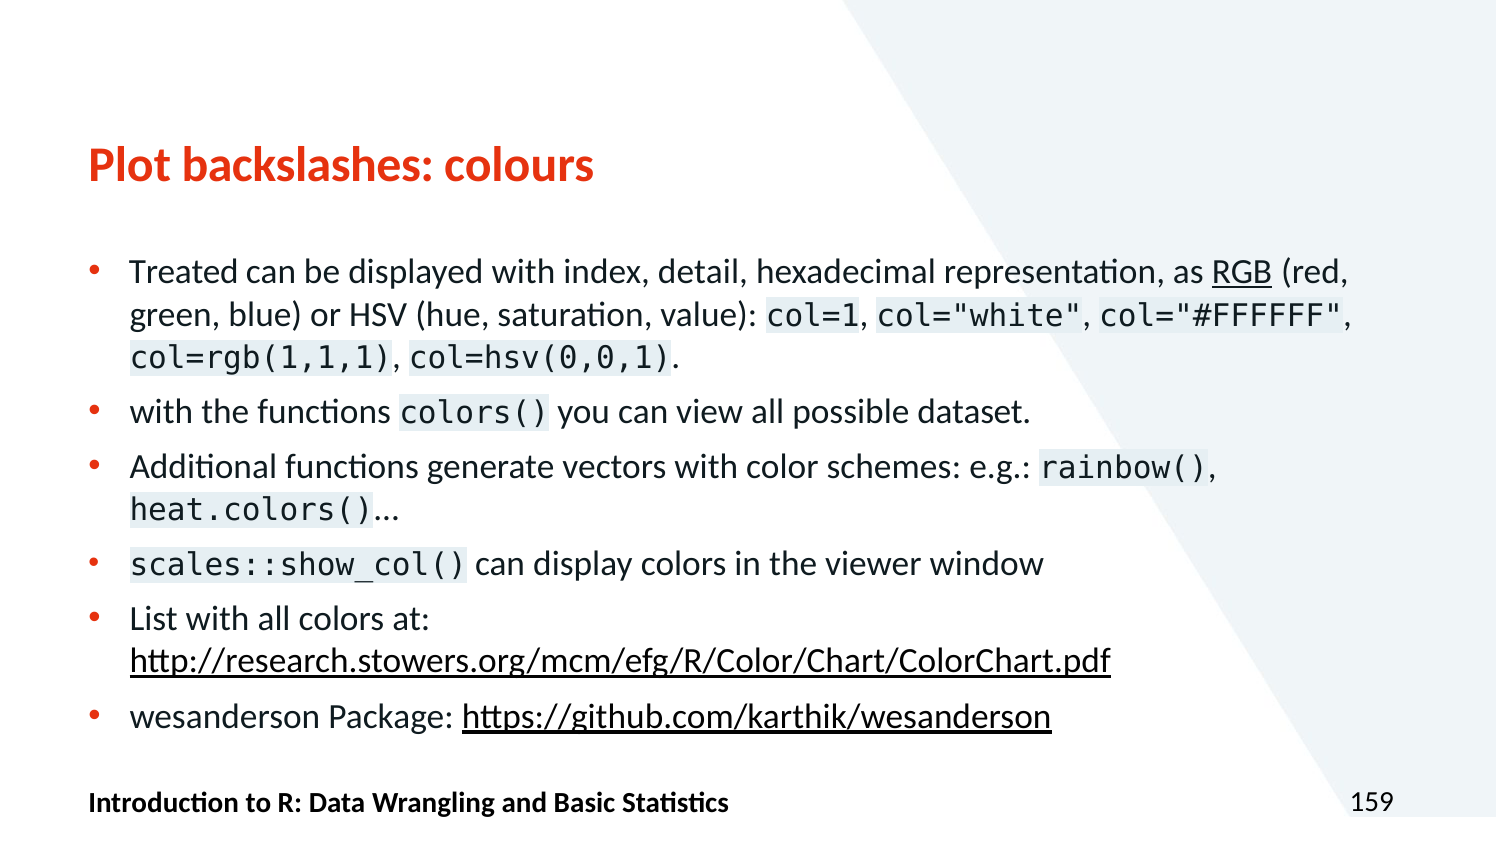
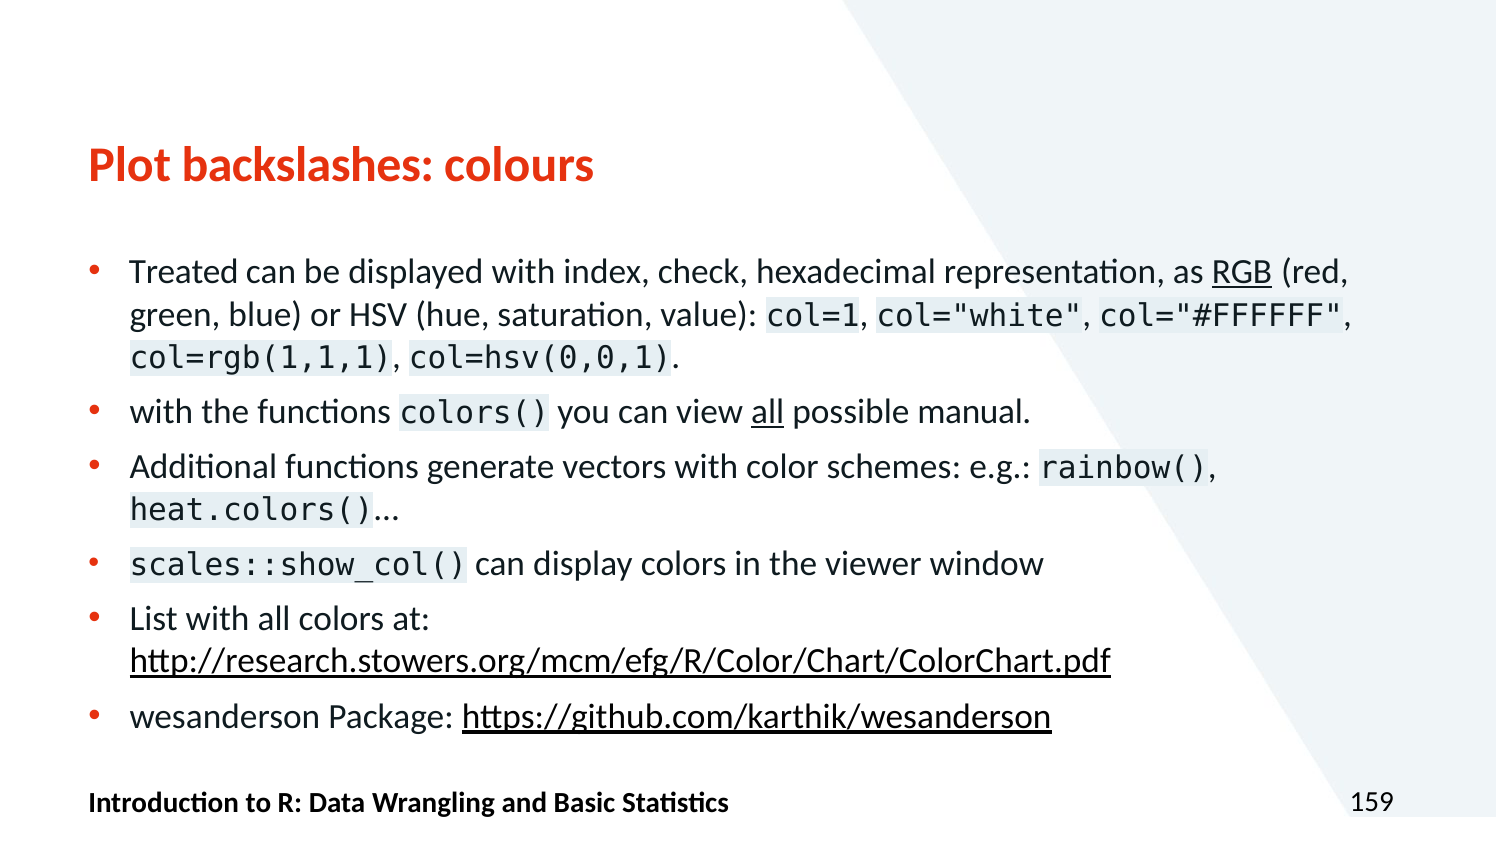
detail: detail -> check
all at (768, 411) underline: none -> present
dataset: dataset -> manual
